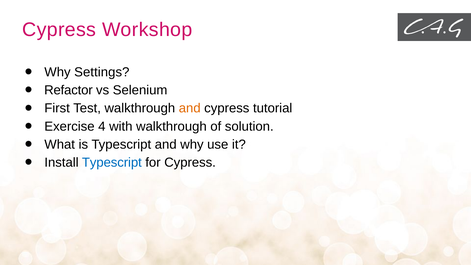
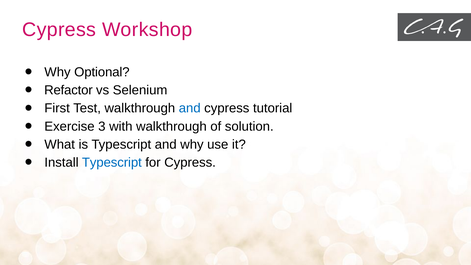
Settings: Settings -> Optional
and at (190, 108) colour: orange -> blue
4: 4 -> 3
